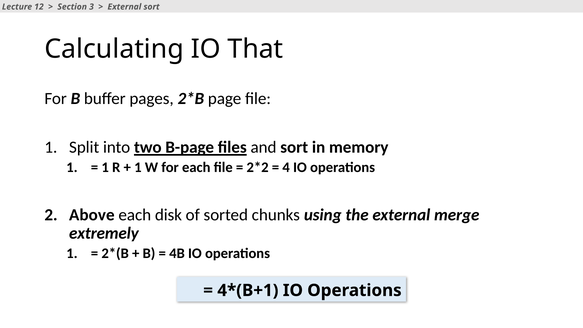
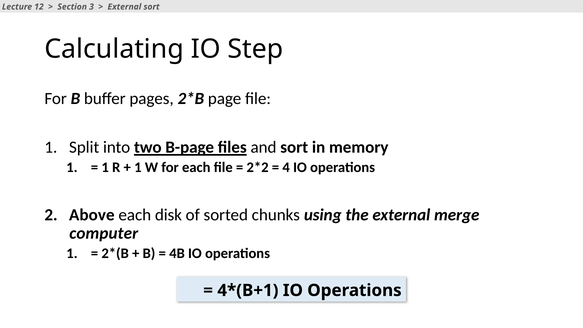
That: That -> Step
extremely: extremely -> computer
